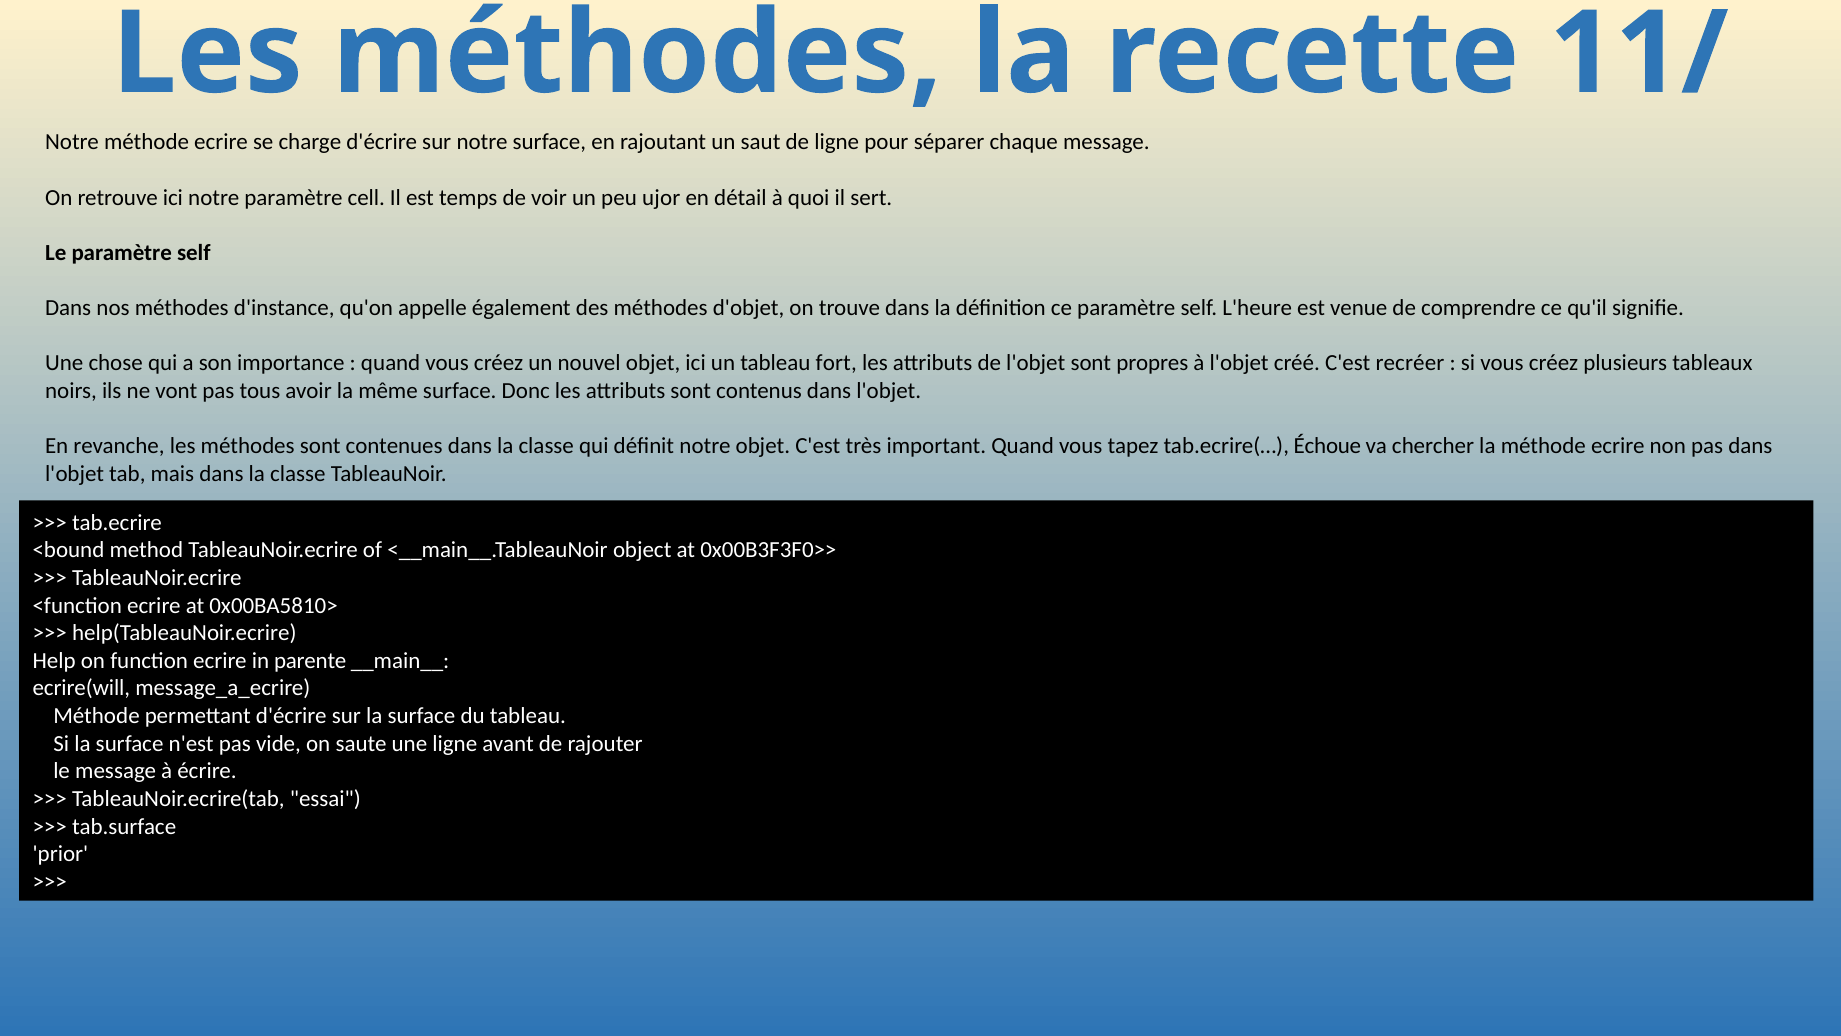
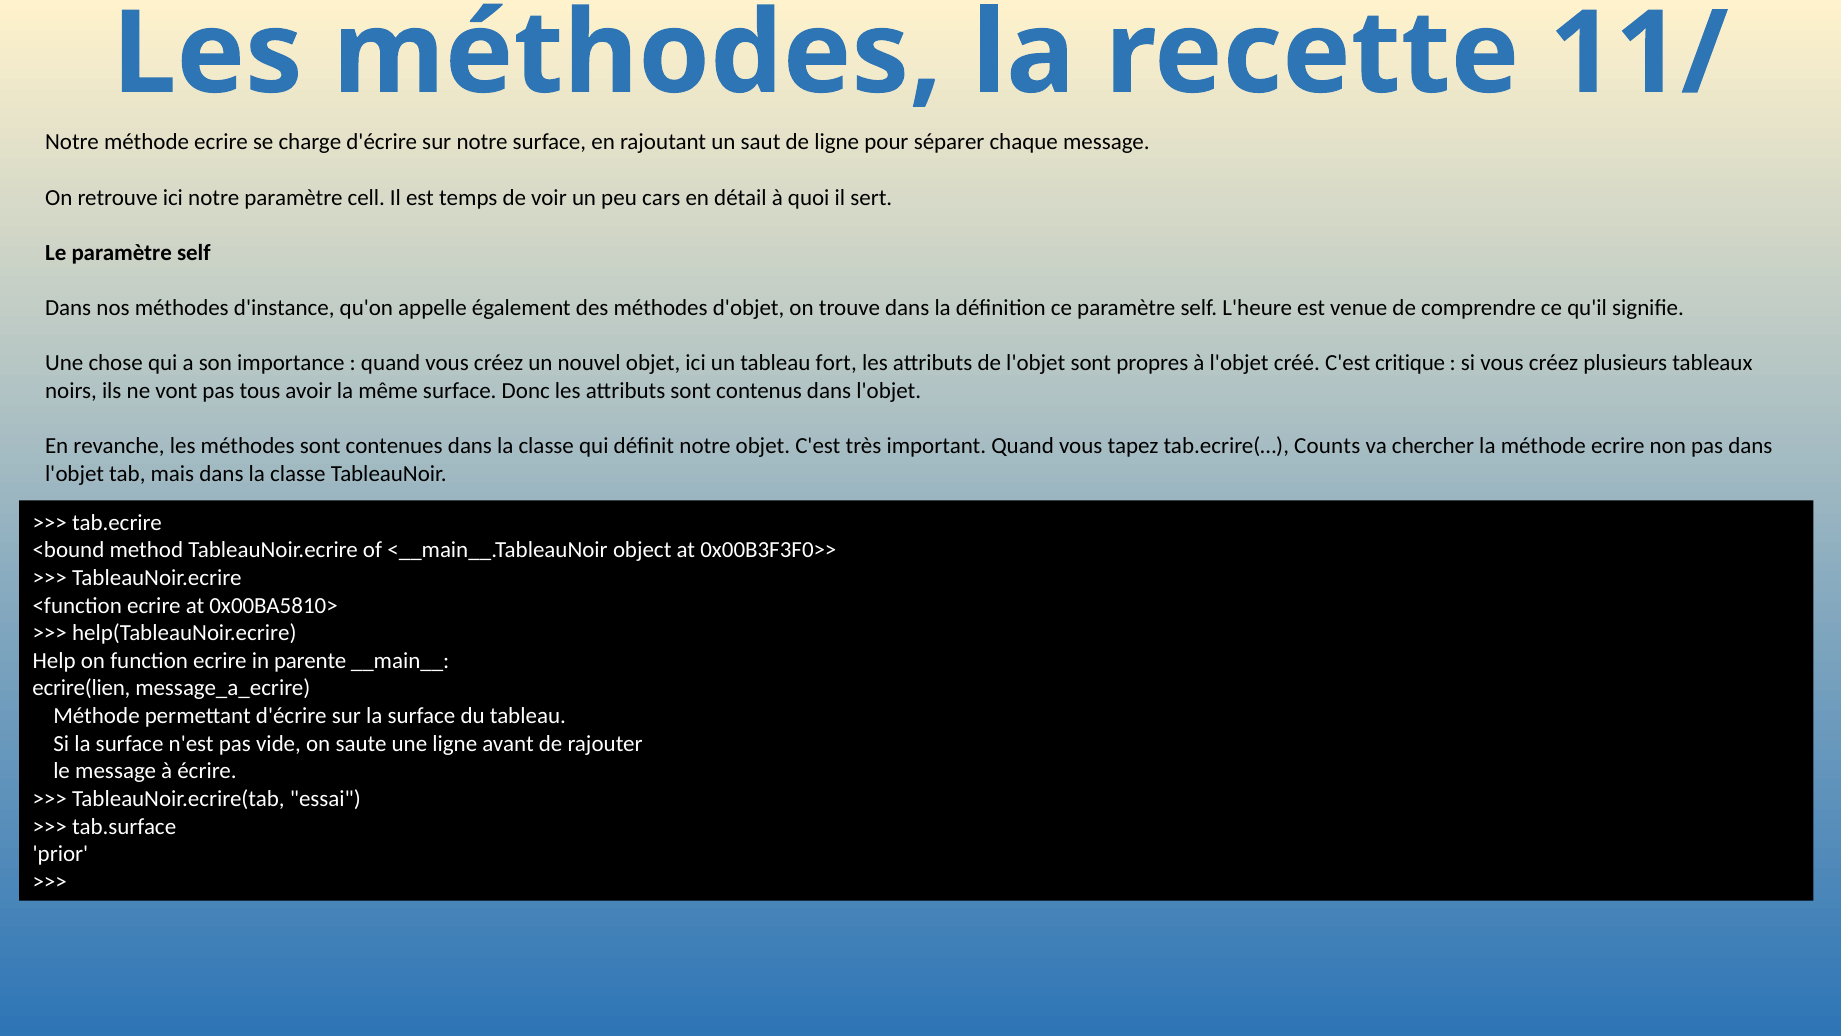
ujor: ujor -> cars
recréer: recréer -> critique
Échoue: Échoue -> Counts
ecrire(will: ecrire(will -> ecrire(lien
